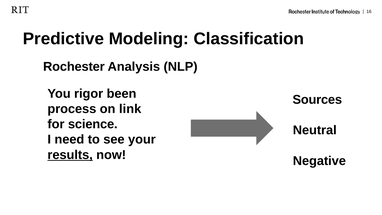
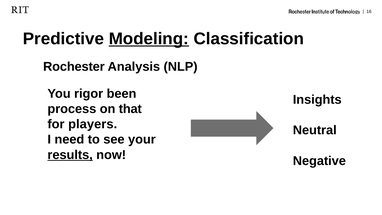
Modeling underline: none -> present
Sources: Sources -> Insights
link: link -> that
science: science -> players
